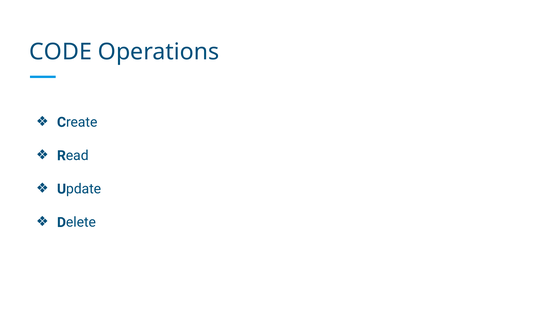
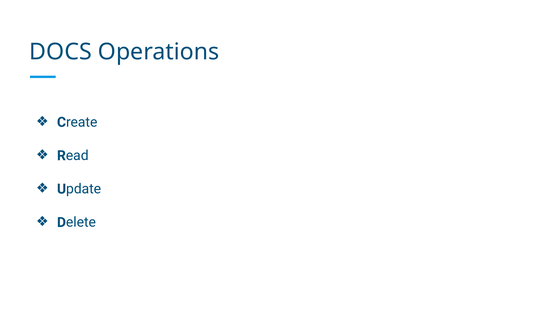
CODE: CODE -> DOCS
